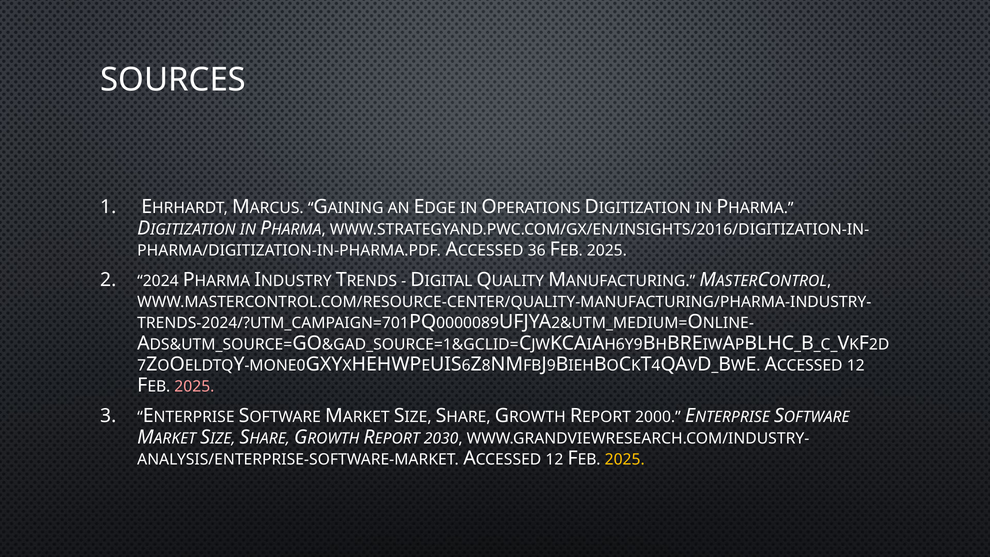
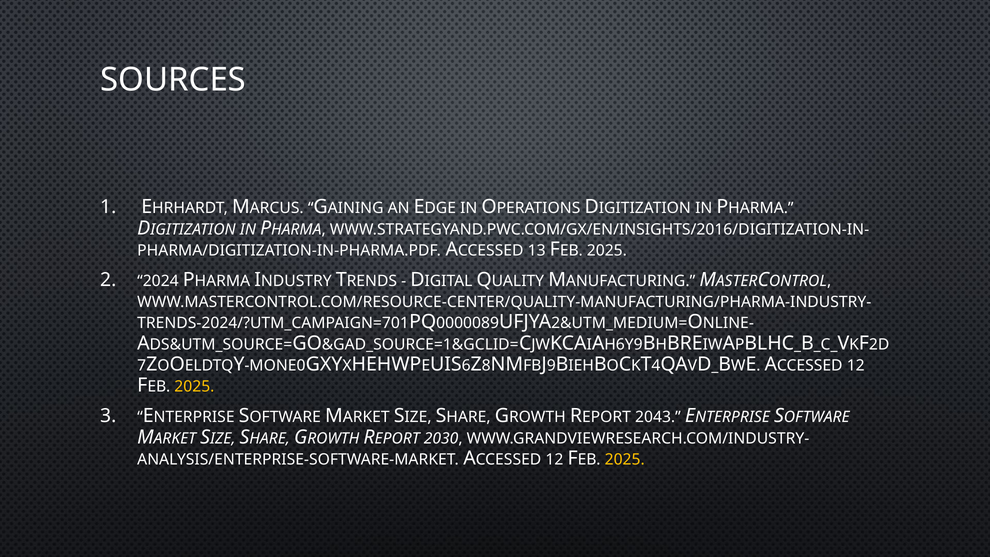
36: 36 -> 13
2025 at (194, 387) colour: pink -> yellow
2000: 2000 -> 2043
